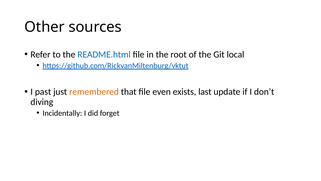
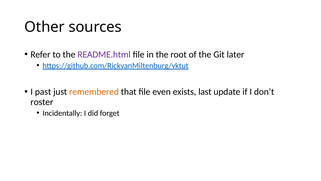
README.html colour: blue -> purple
local: local -> later
diving: diving -> roster
